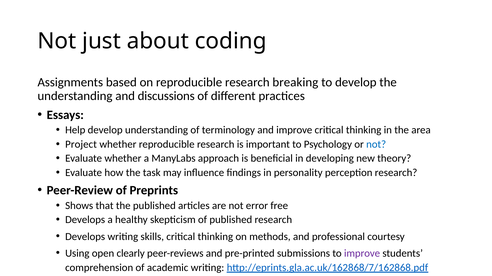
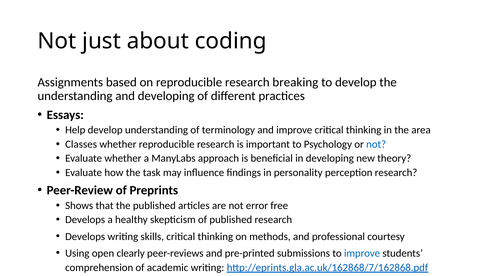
and discussions: discussions -> developing
Project: Project -> Classes
improve at (362, 254) colour: purple -> blue
